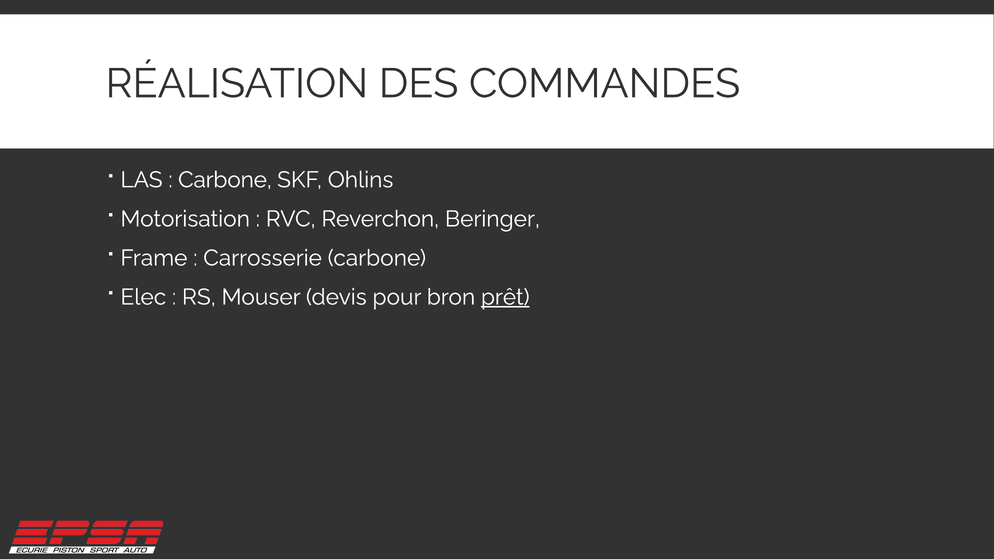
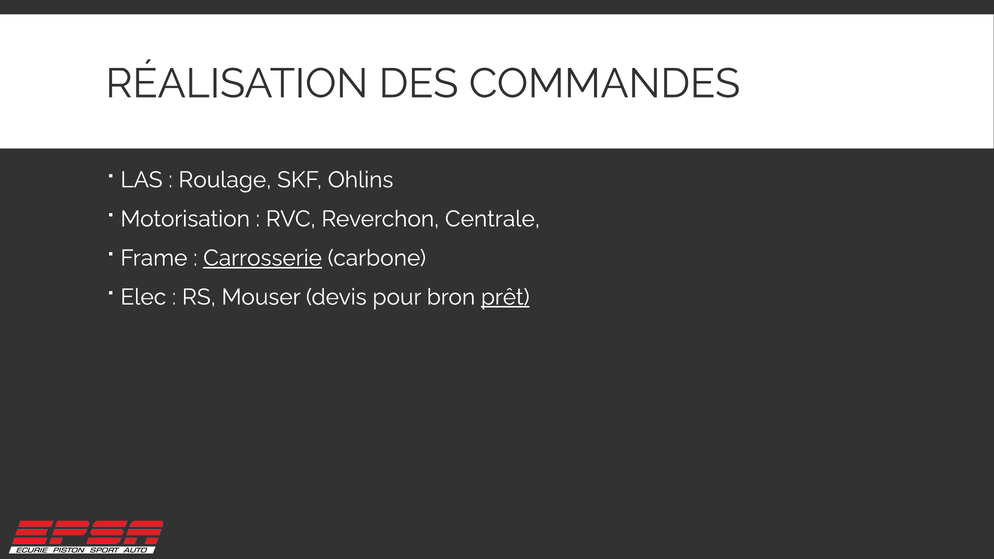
Carbone at (225, 180): Carbone -> Roulage
Beringer: Beringer -> Centrale
Carrosserie underline: none -> present
